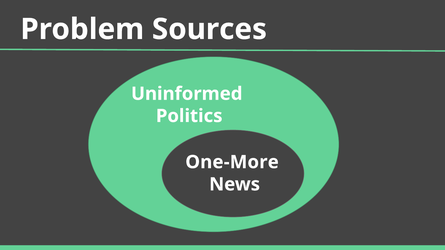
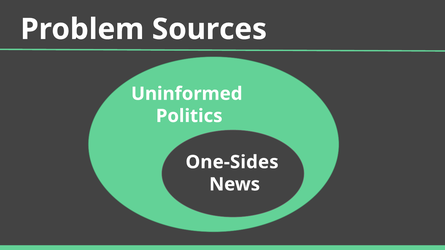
One-More: One-More -> One-Sides
